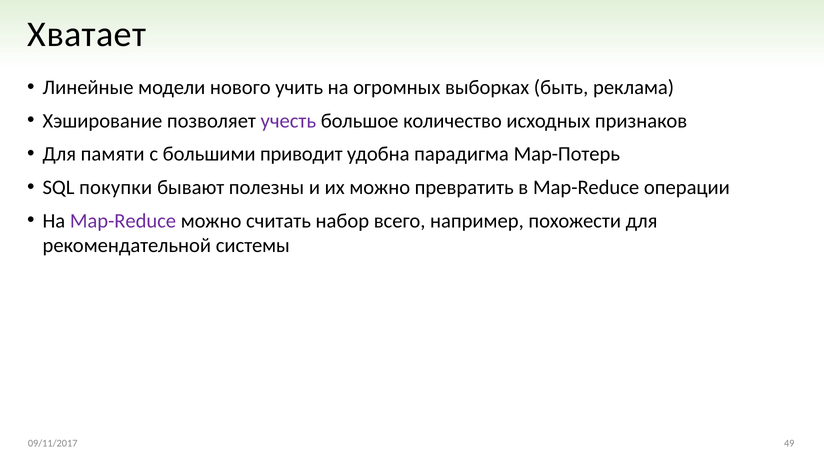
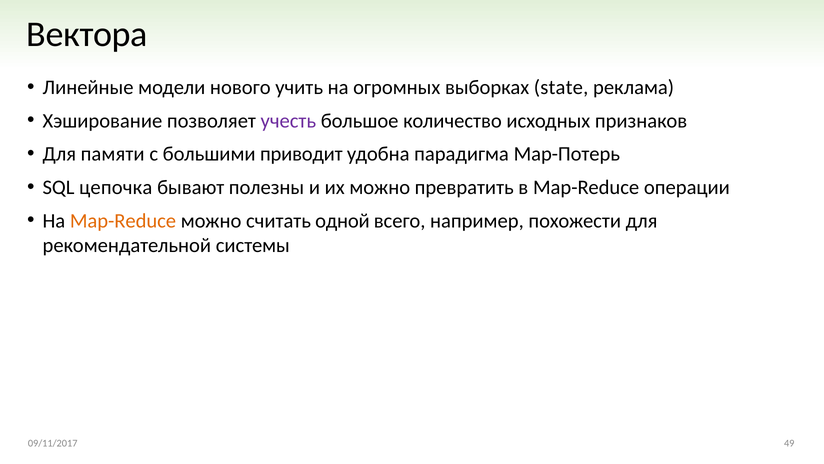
Хватает: Хватает -> Вектора
быть: быть -> state
покупки: покупки -> цепочка
Map-Reduce at (123, 221) colour: purple -> orange
набор: набор -> одной
